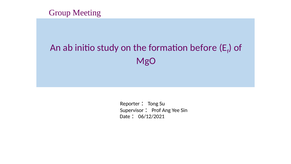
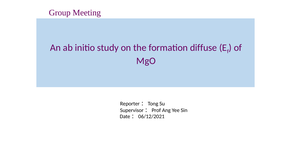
before: before -> diffuse
